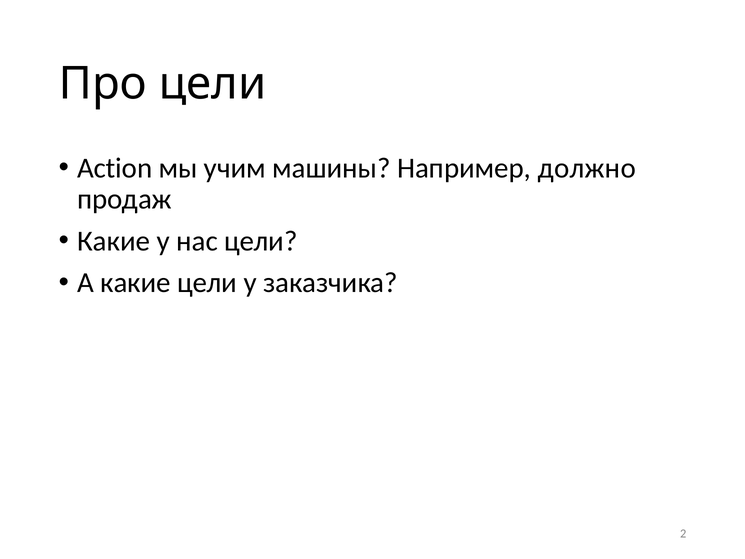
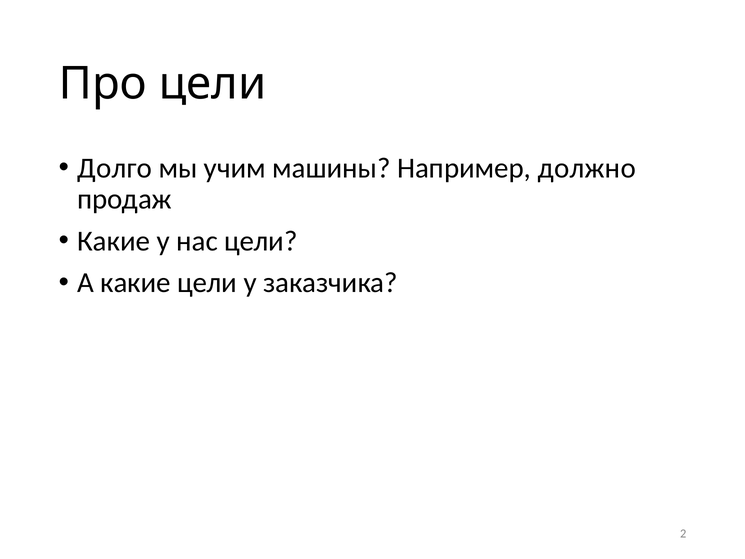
Action: Action -> Долго
